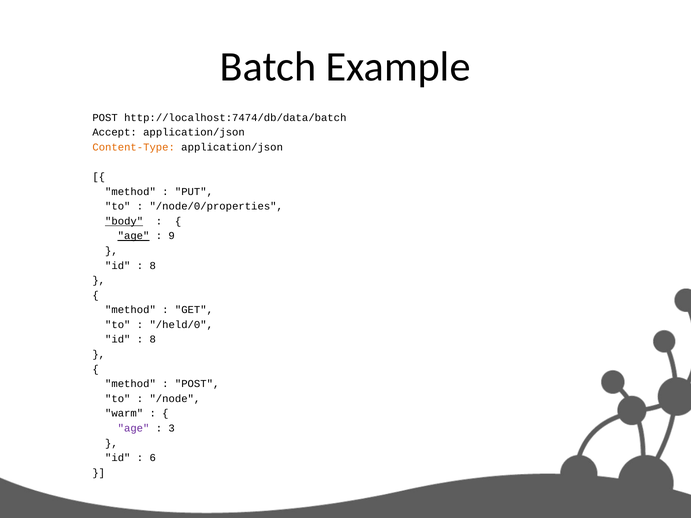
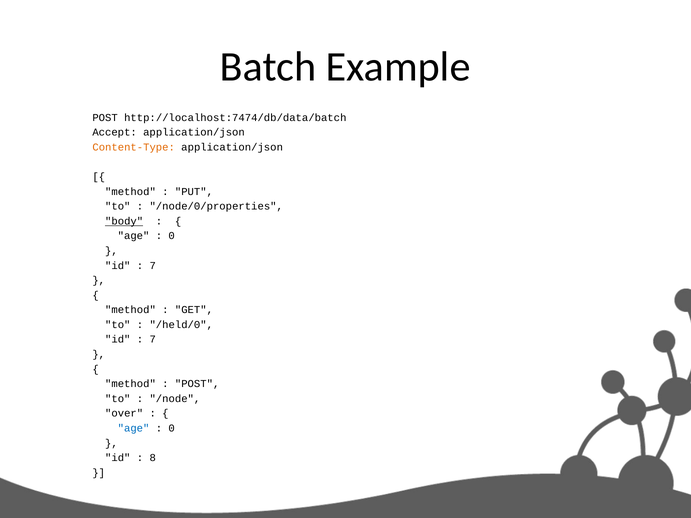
age at (134, 236) underline: present -> none
9 at (172, 236): 9 -> 0
8 at (153, 266): 8 -> 7
8 at (153, 340): 8 -> 7
warm: warm -> over
age at (134, 428) colour: purple -> blue
3 at (172, 428): 3 -> 0
6: 6 -> 8
